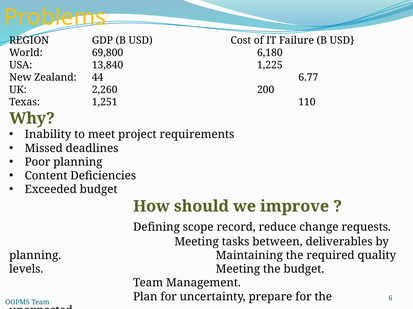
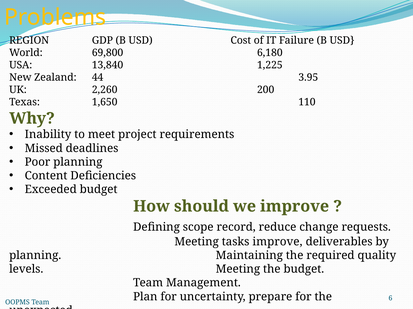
6.77: 6.77 -> 3.95
1,251: 1,251 -> 1,650
tasks between: between -> improve
